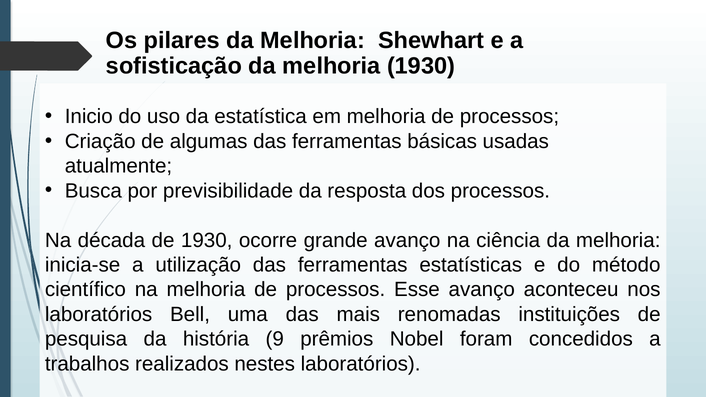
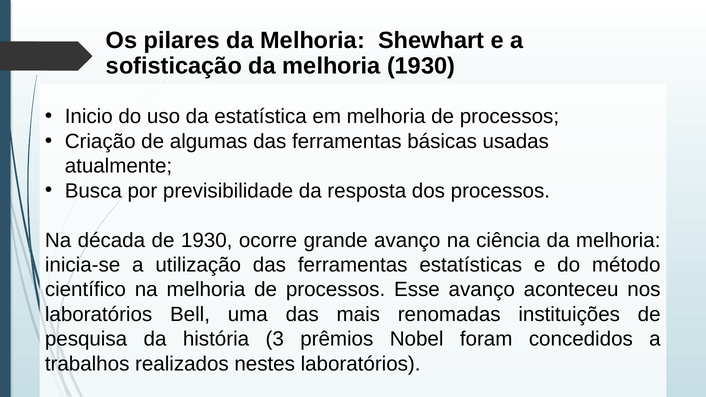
9: 9 -> 3
